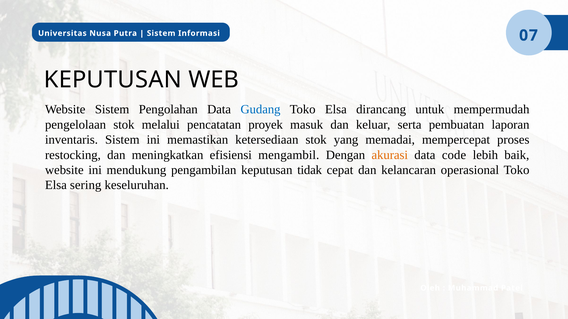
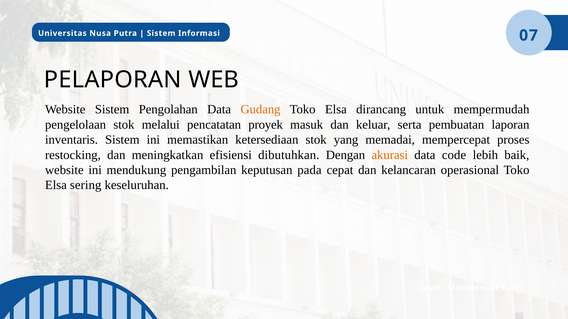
KEPUTUSAN at (113, 80): KEPUTUSAN -> PELAPORAN
Gudang colour: blue -> orange
mengambil: mengambil -> dibutuhkan
tidak: tidak -> pada
